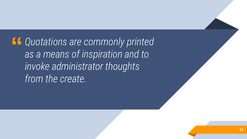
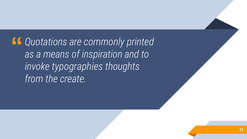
administrator: administrator -> typographies
